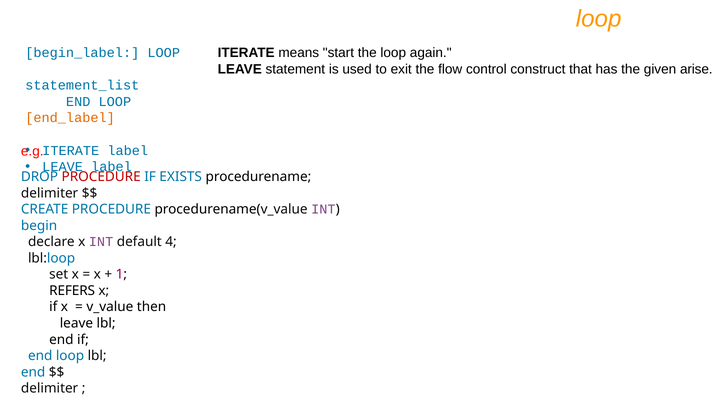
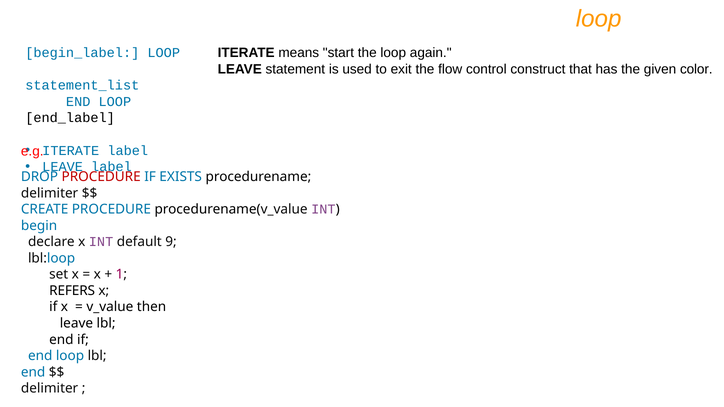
arise: arise -> color
end_label colour: orange -> black
4: 4 -> 9
